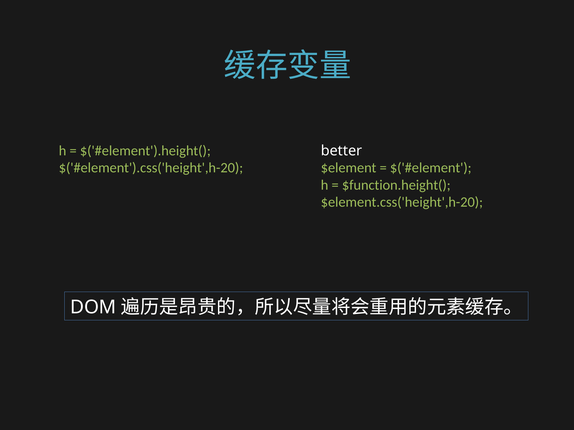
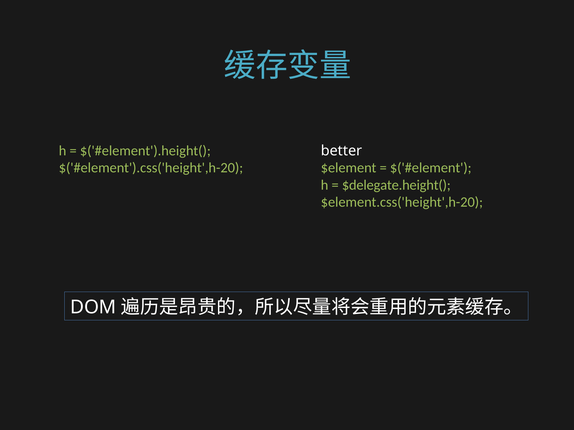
$function.height(: $function.height( -> $delegate.height(
